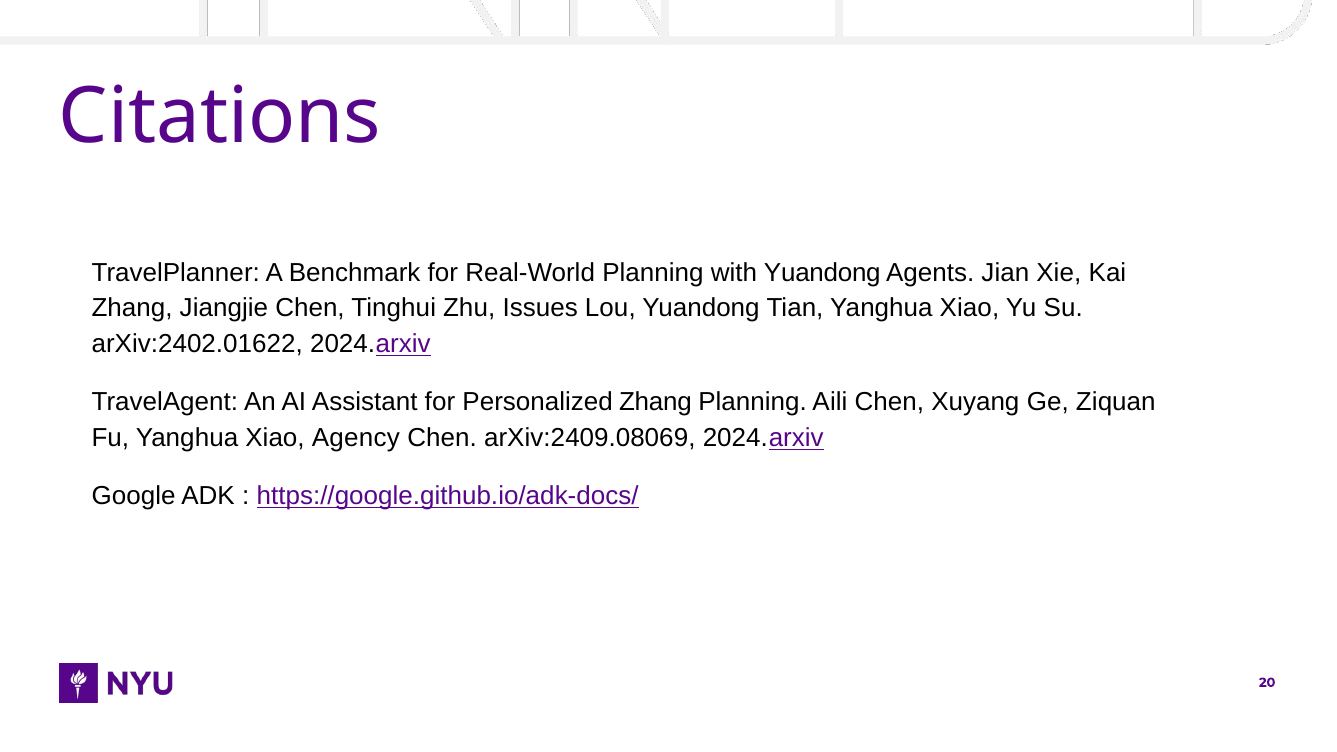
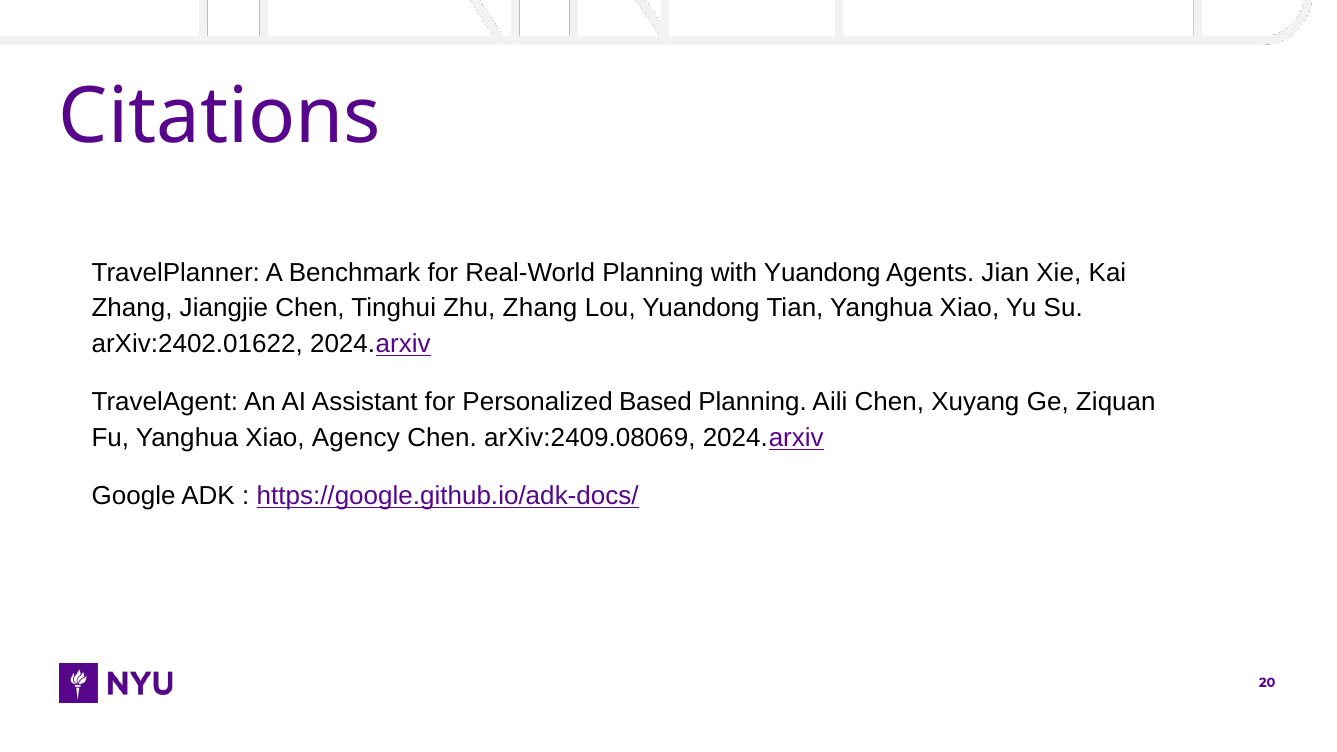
Zhu Issues: Issues -> Zhang
Personalized Zhang: Zhang -> Based
